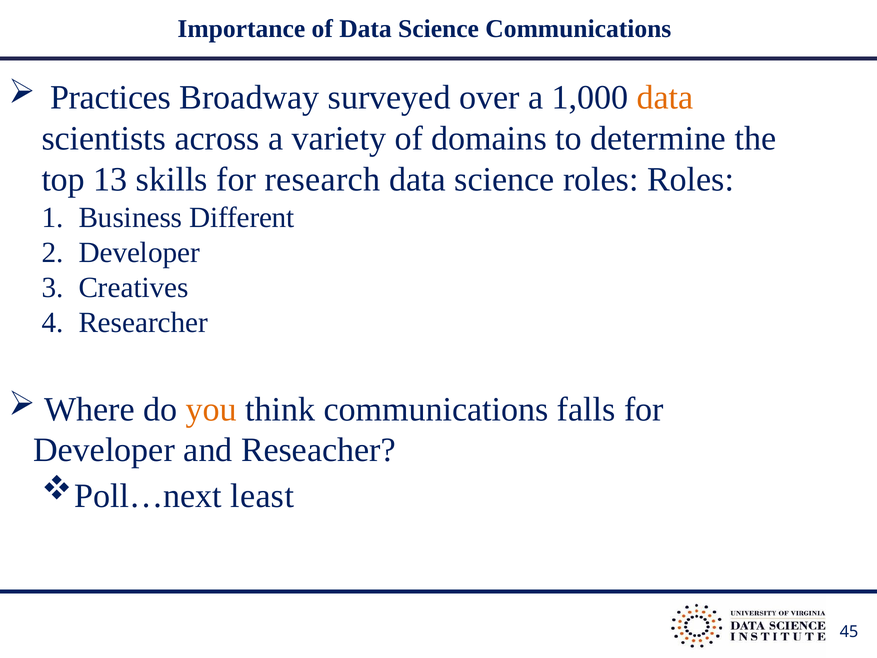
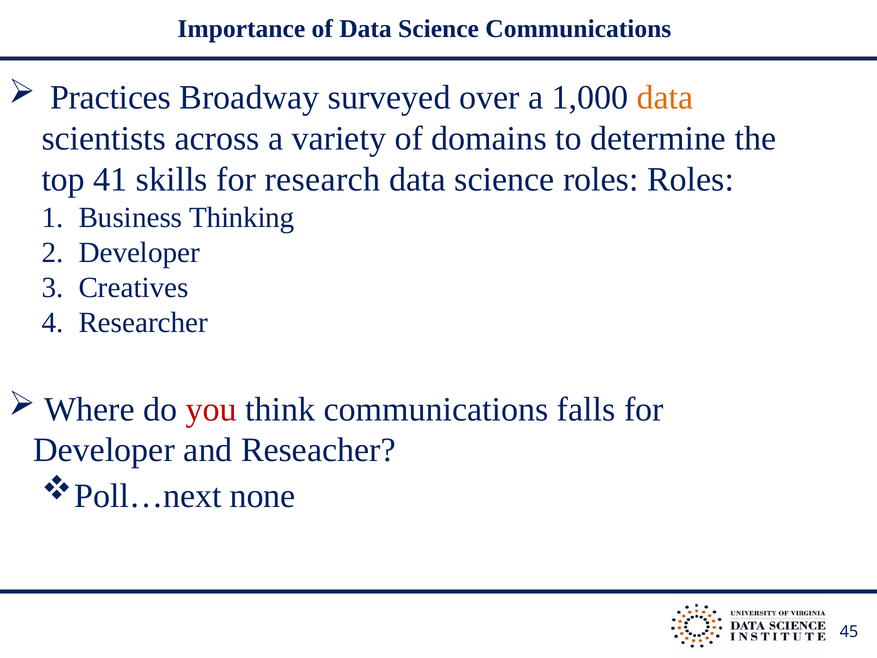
13: 13 -> 41
Different: Different -> Thinking
you colour: orange -> red
least: least -> none
